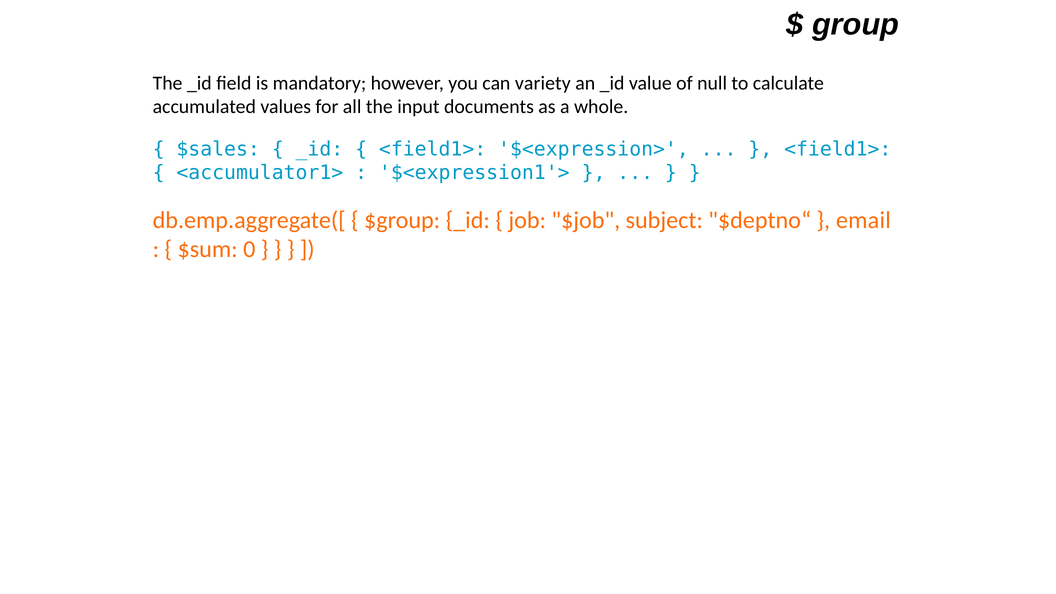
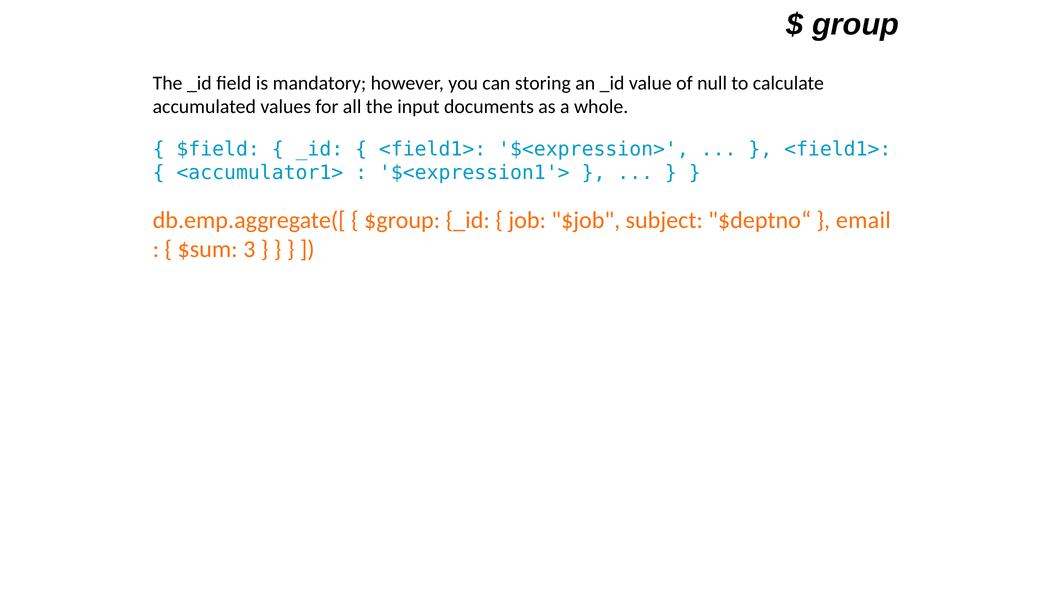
variety: variety -> storing
$sales: $sales -> $field
0: 0 -> 3
